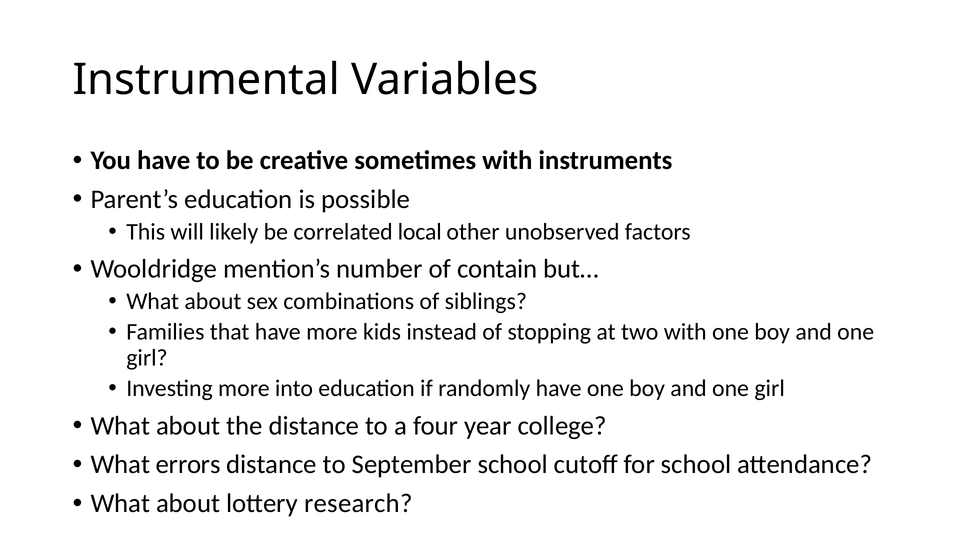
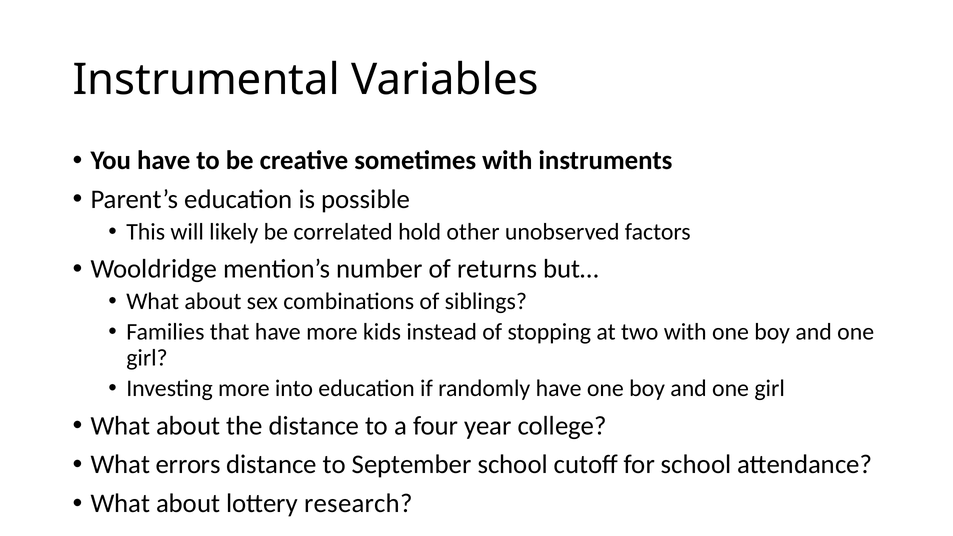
local: local -> hold
contain: contain -> returns
